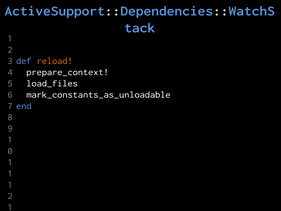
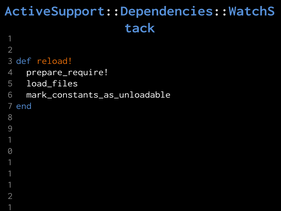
prepare_context: prepare_context -> prepare_require
